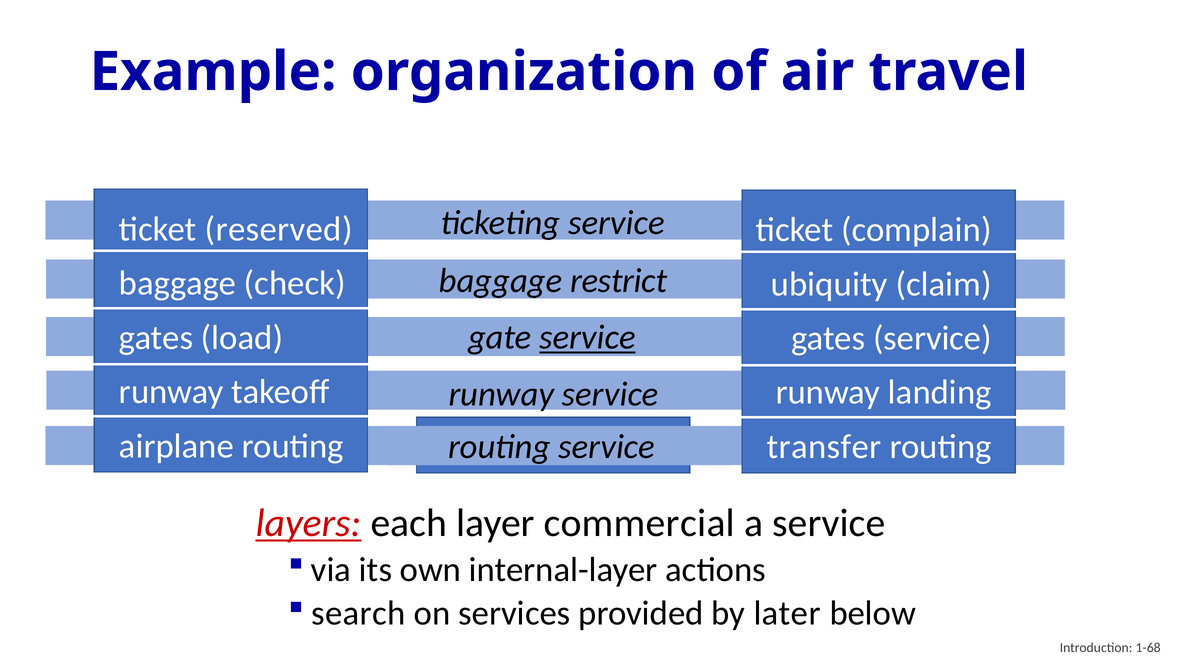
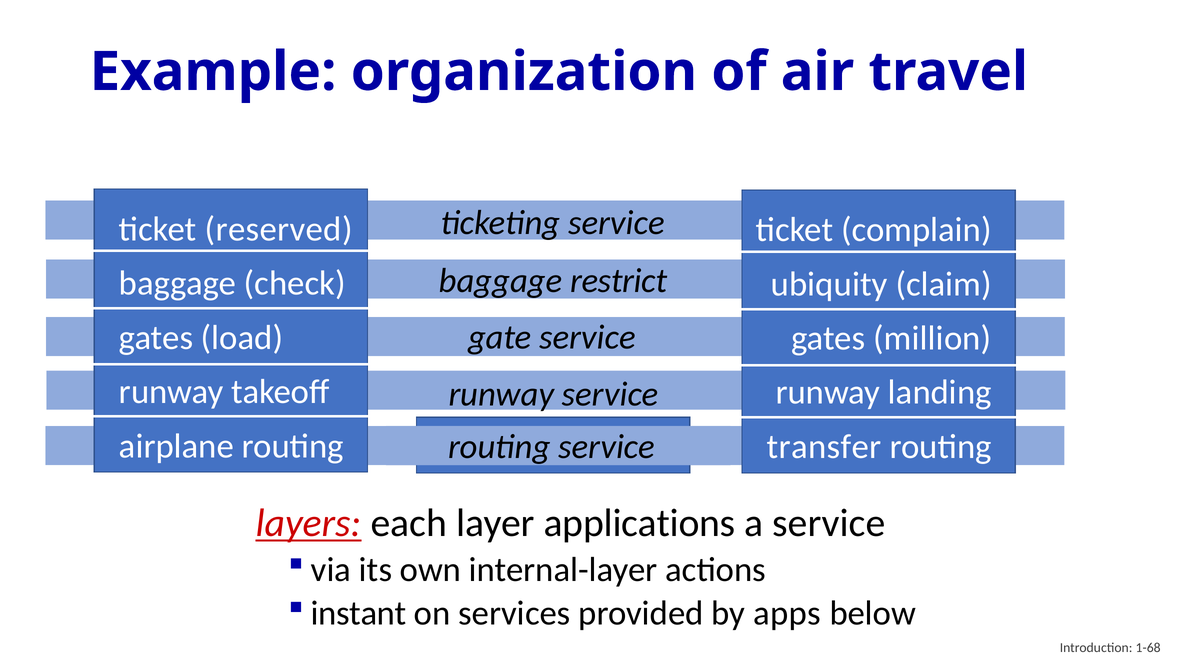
service at (588, 338) underline: present -> none
gates service: service -> million
commercial: commercial -> applications
search: search -> instant
later: later -> apps
